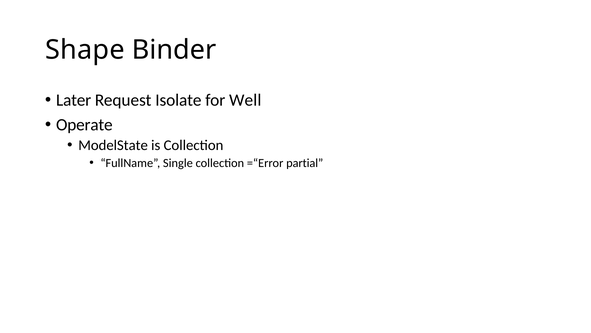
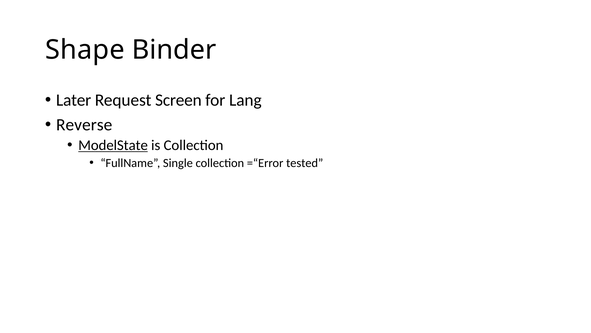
Isolate: Isolate -> Screen
Well: Well -> Lang
Operate: Operate -> Reverse
ModelState underline: none -> present
partial: partial -> tested
